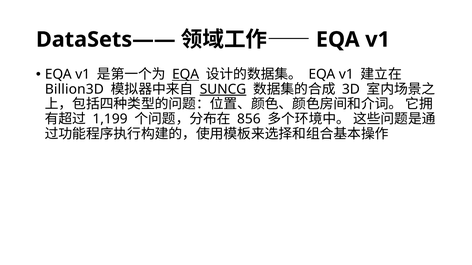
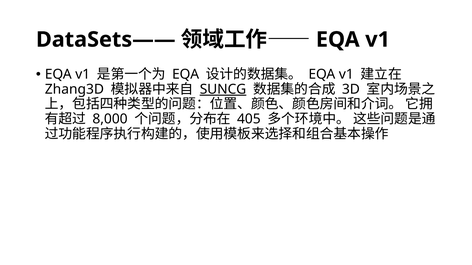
EQA at (186, 75) underline: present -> none
Billion3D: Billion3D -> Zhang3D
1,199: 1,199 -> 8,000
856: 856 -> 405
